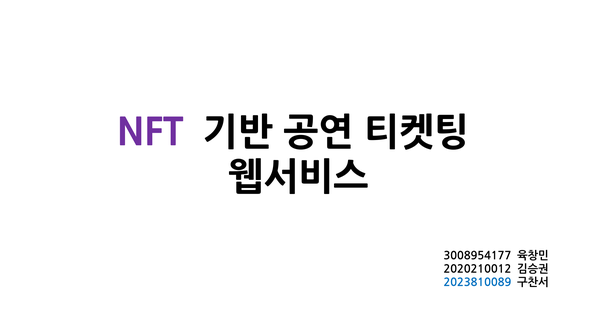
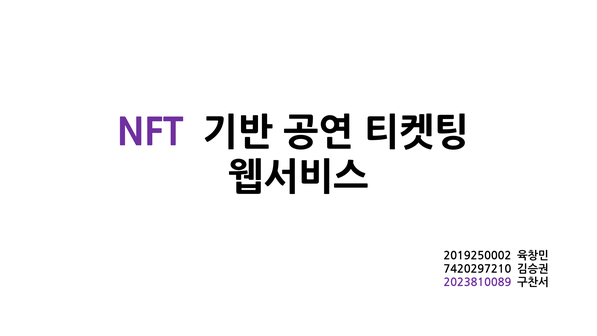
3008954177: 3008954177 -> 2019250002
2020210012: 2020210012 -> 7420297210
2023810089 colour: blue -> purple
